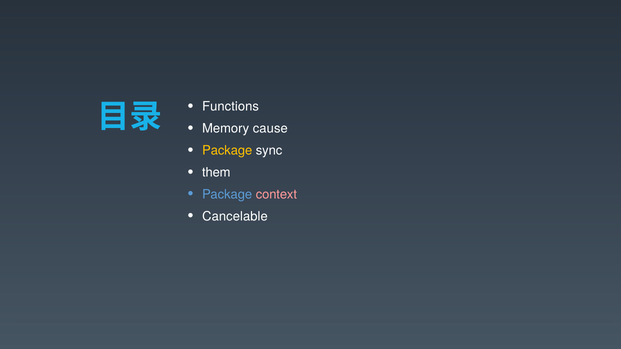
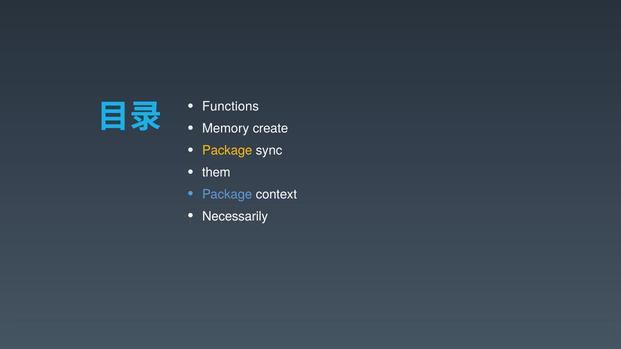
cause: cause -> create
context colour: pink -> white
Cancelable: Cancelable -> Necessarily
